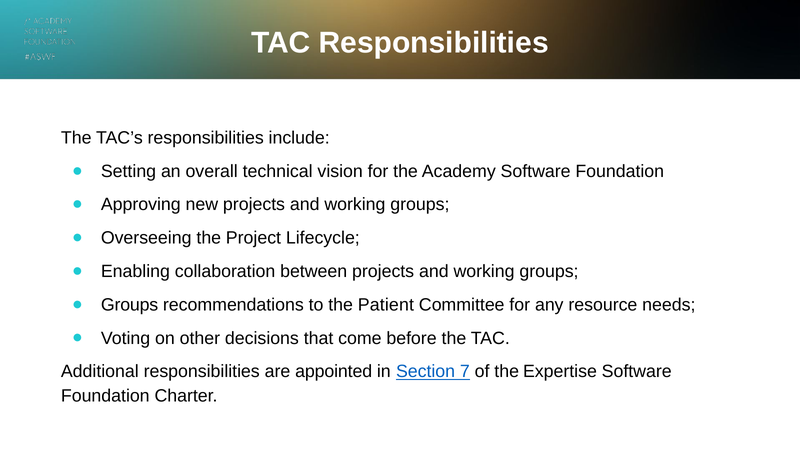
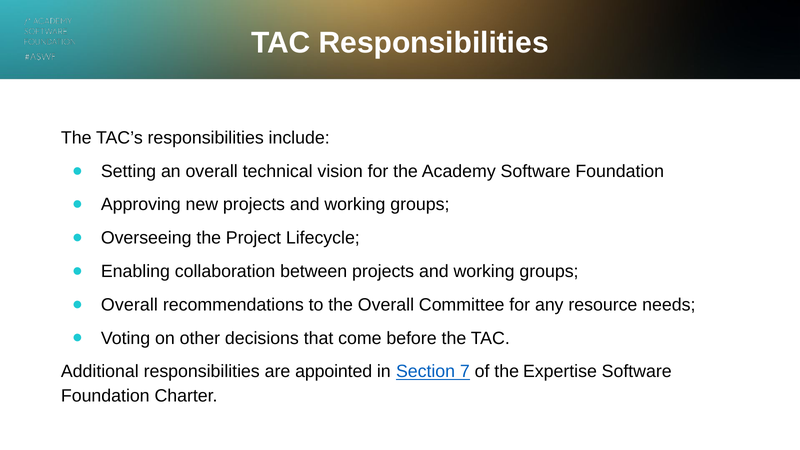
Groups at (130, 305): Groups -> Overall
the Patient: Patient -> Overall
